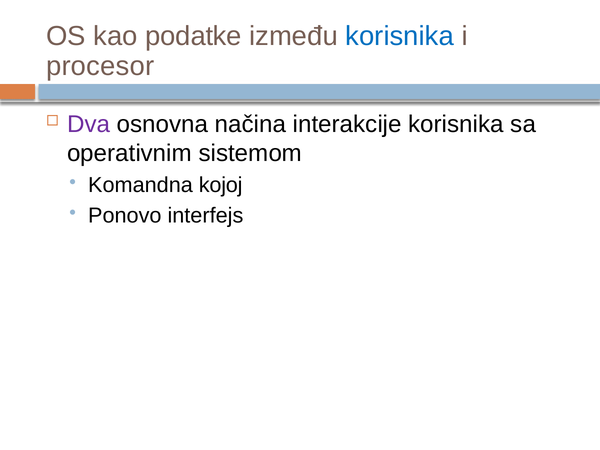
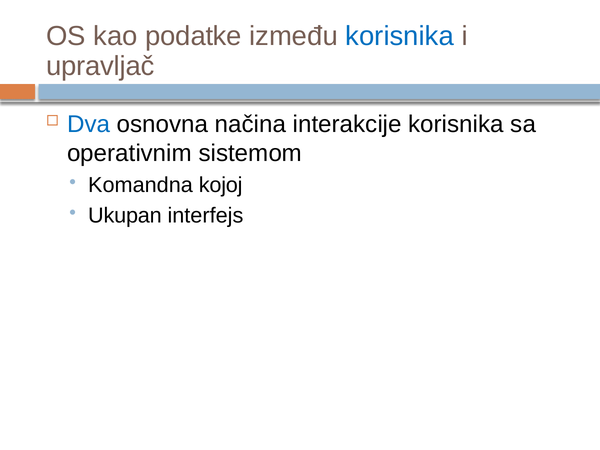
procesor: procesor -> upravljač
Dva colour: purple -> blue
Ponovo: Ponovo -> Ukupan
